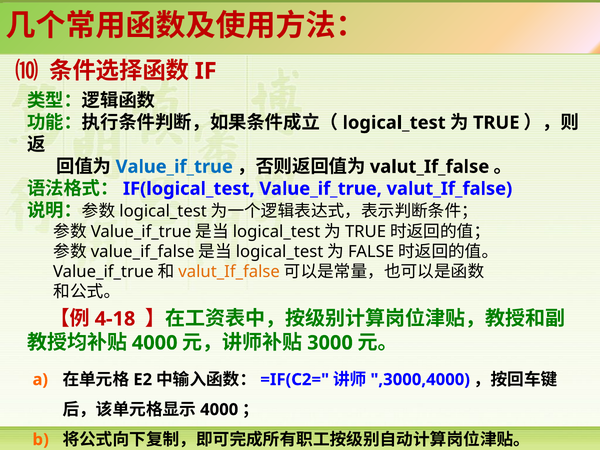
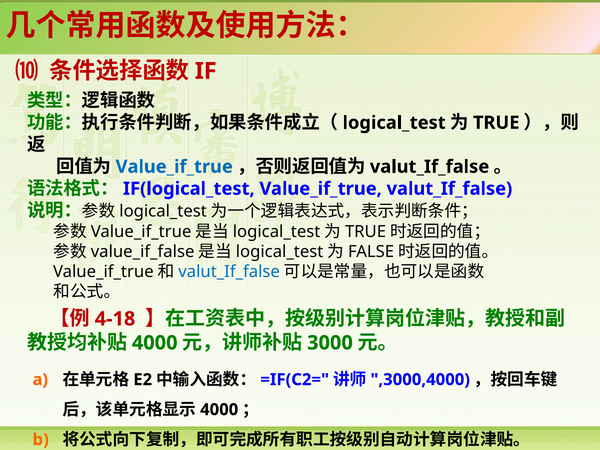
valut_If_false at (229, 272) colour: orange -> blue
